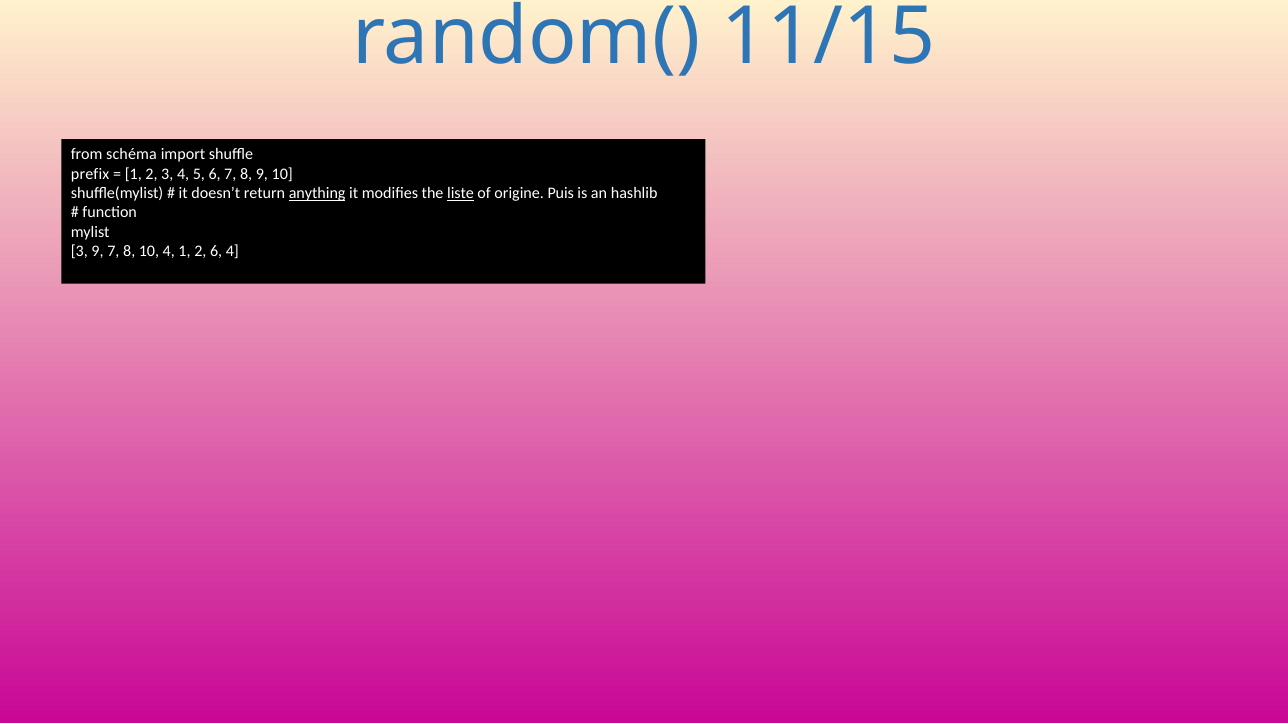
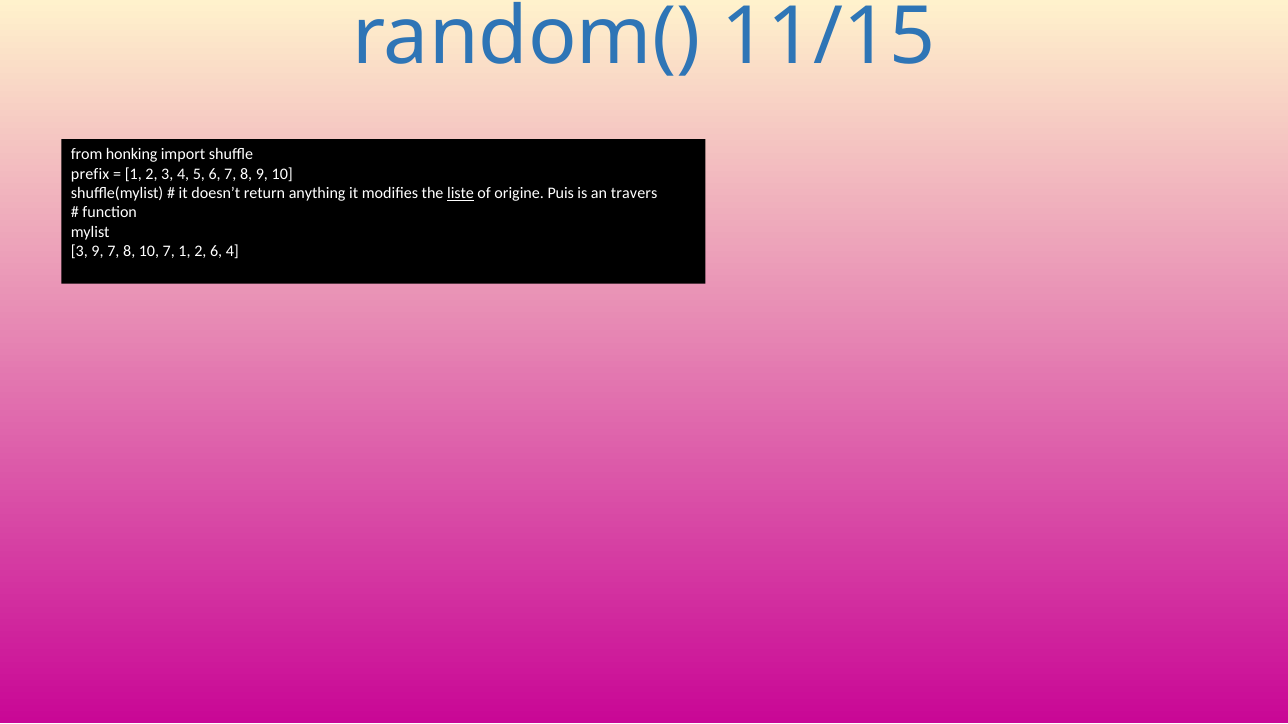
schéma: schéma -> honking
anything underline: present -> none
hashlib: hashlib -> travers
10 4: 4 -> 7
